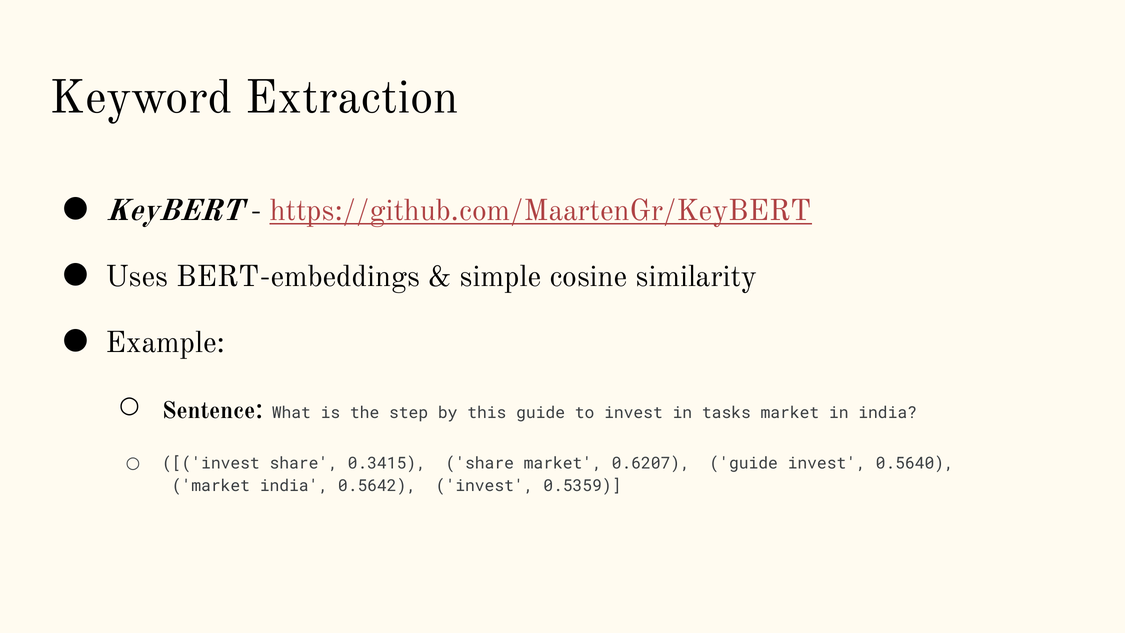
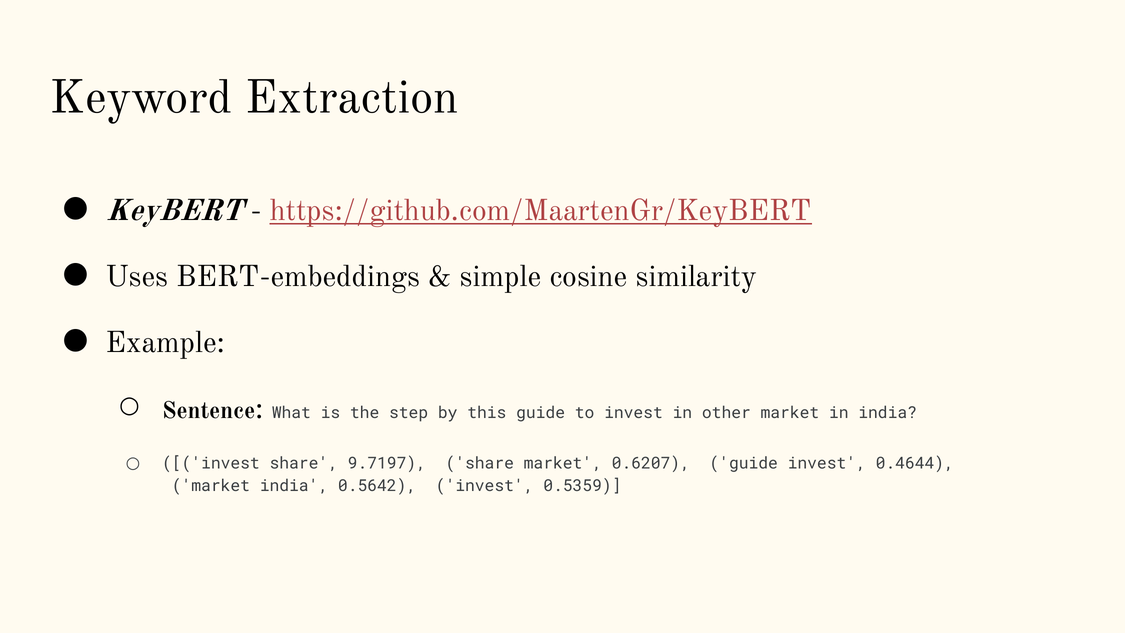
tasks: tasks -> other
0.3415: 0.3415 -> 9.7197
0.5640: 0.5640 -> 0.4644
